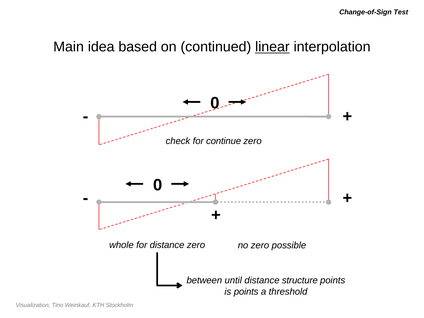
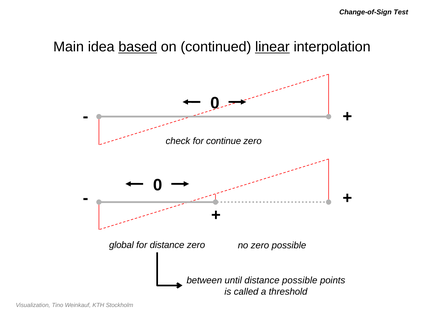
based underline: none -> present
whole: whole -> global
distance structure: structure -> possible
is points: points -> called
